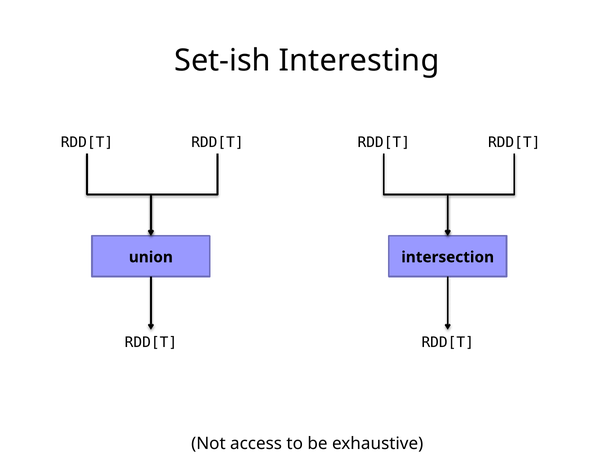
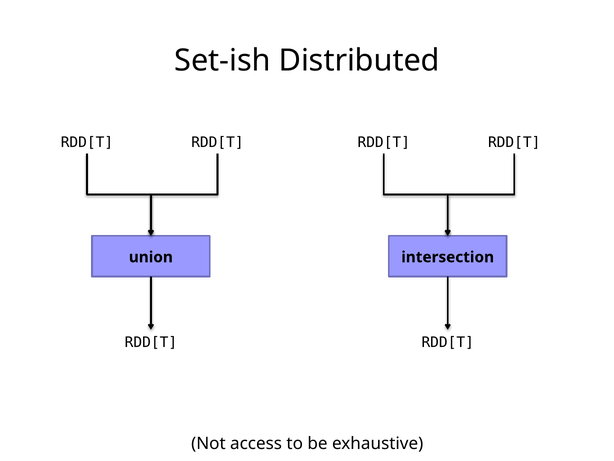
Interesting: Interesting -> Distributed
